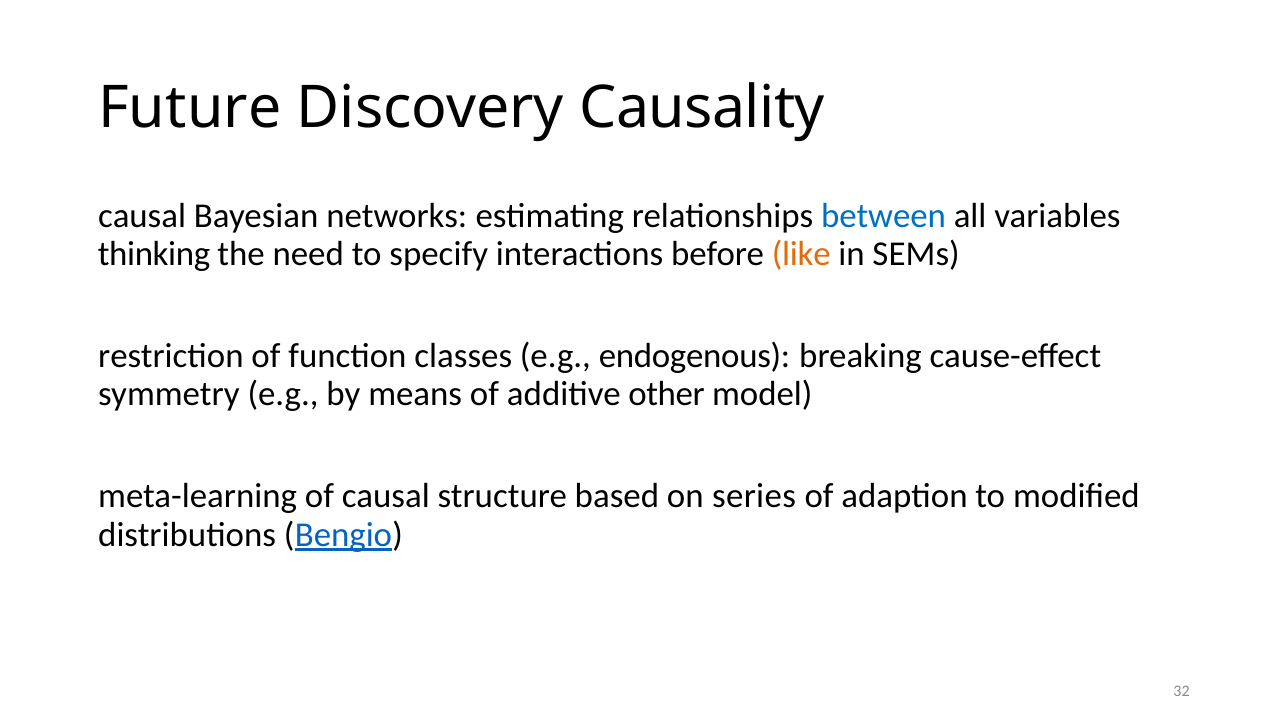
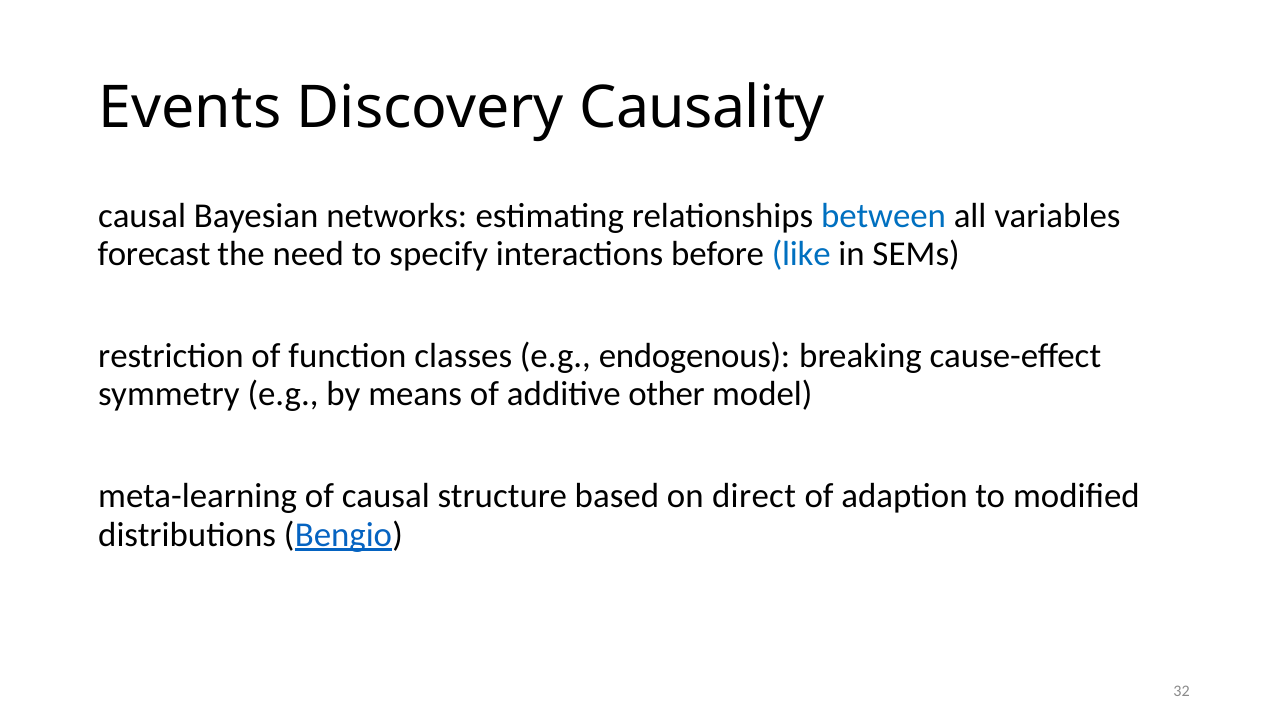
Future: Future -> Events
thinking: thinking -> forecast
like colour: orange -> blue
series: series -> direct
